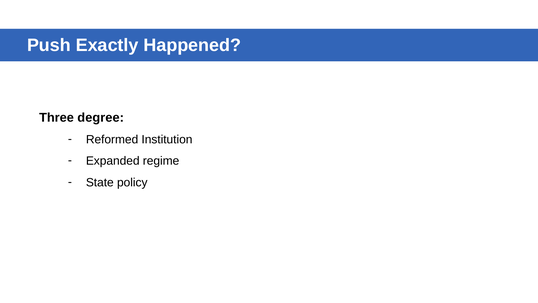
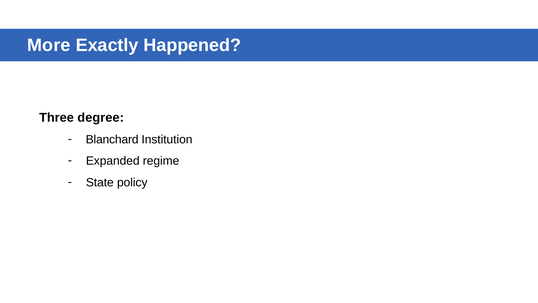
Push: Push -> More
Reformed: Reformed -> Blanchard
